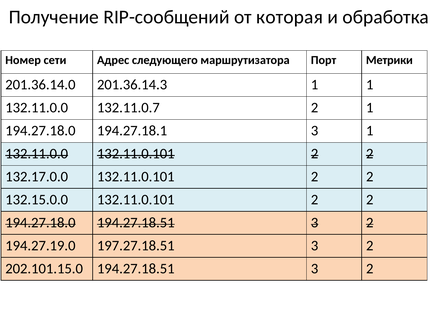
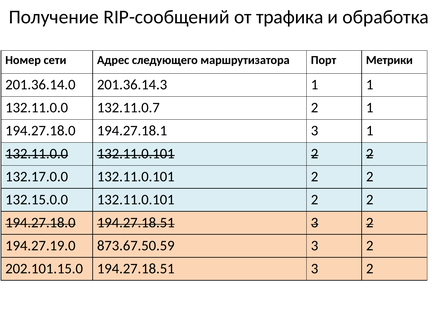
которая: которая -> трафика
197.27.18.51: 197.27.18.51 -> 873.67.50.59
